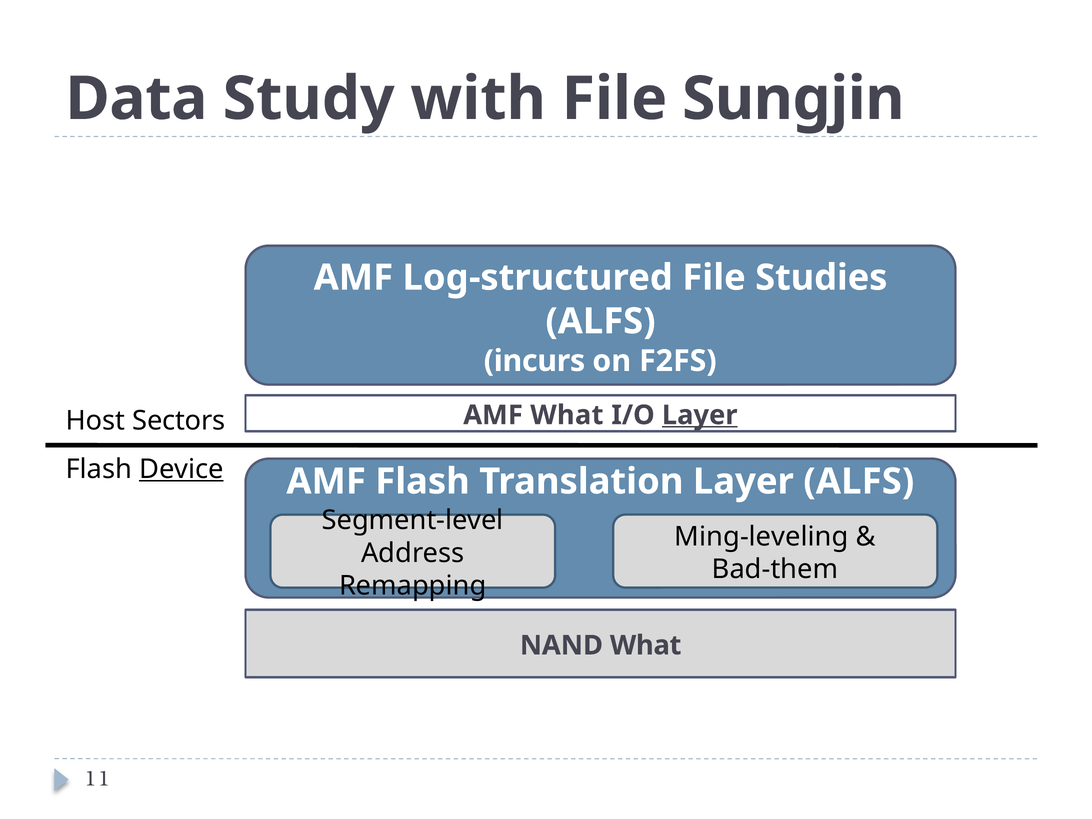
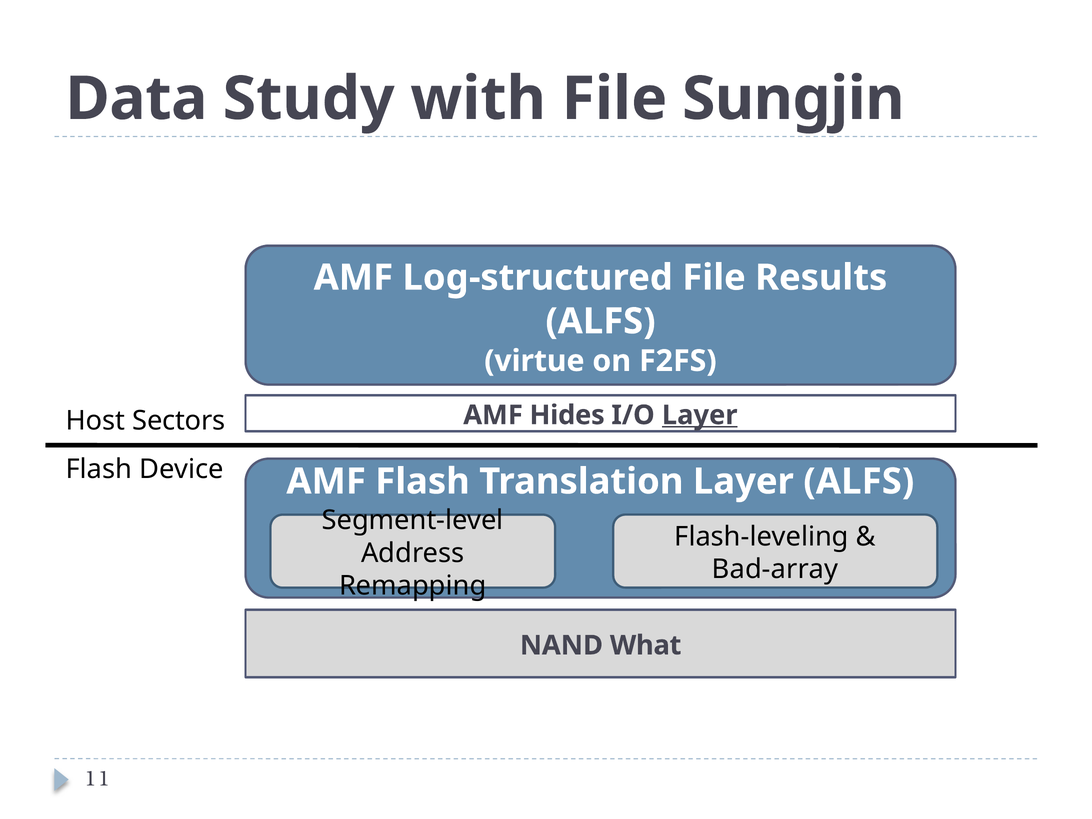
Studies: Studies -> Results
incurs: incurs -> virtue
AMF What: What -> Hides
Device underline: present -> none
Ming-leveling: Ming-leveling -> Flash-leveling
Bad-them: Bad-them -> Bad-array
